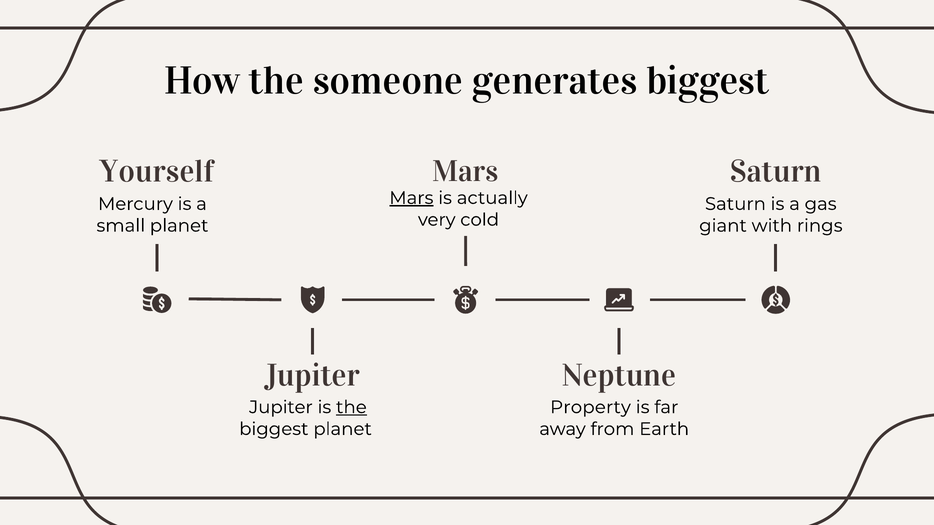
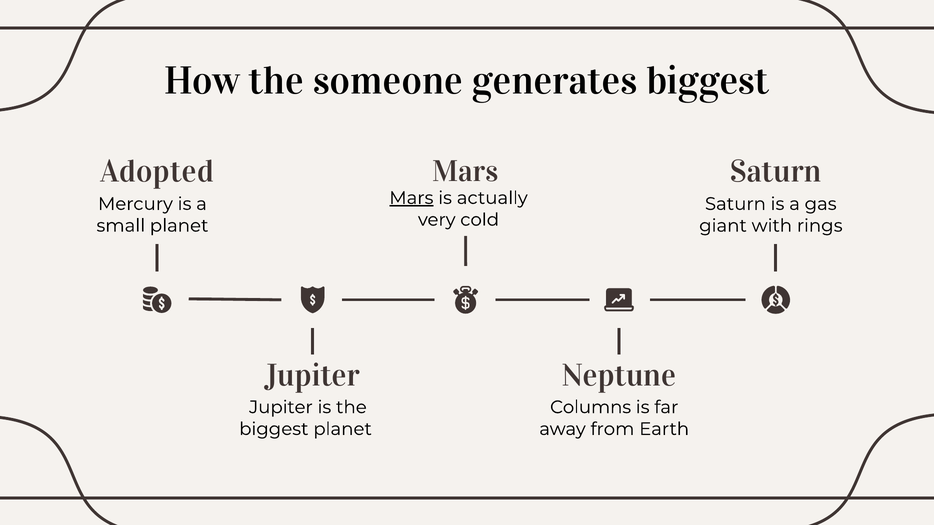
Yourself: Yourself -> Adopted
the at (351, 408) underline: present -> none
Property: Property -> Columns
